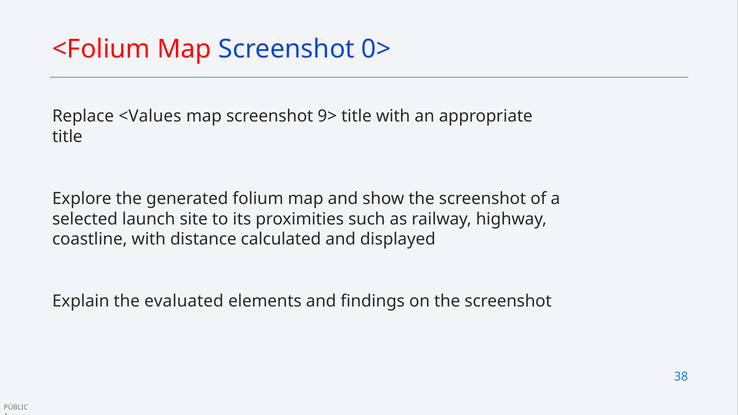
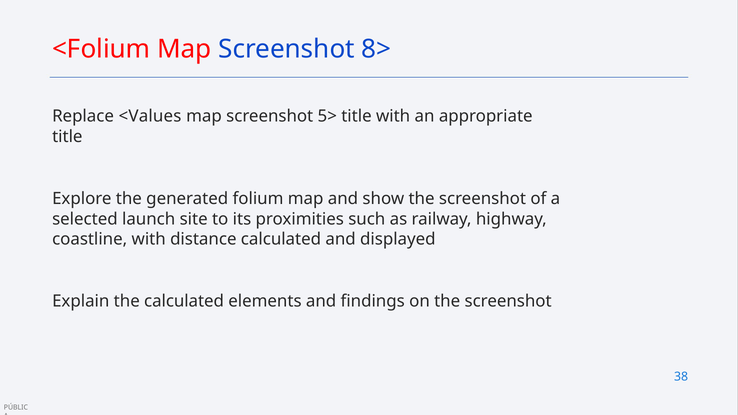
0>: 0> -> 8>
9>: 9> -> 5>
the evaluated: evaluated -> calculated
